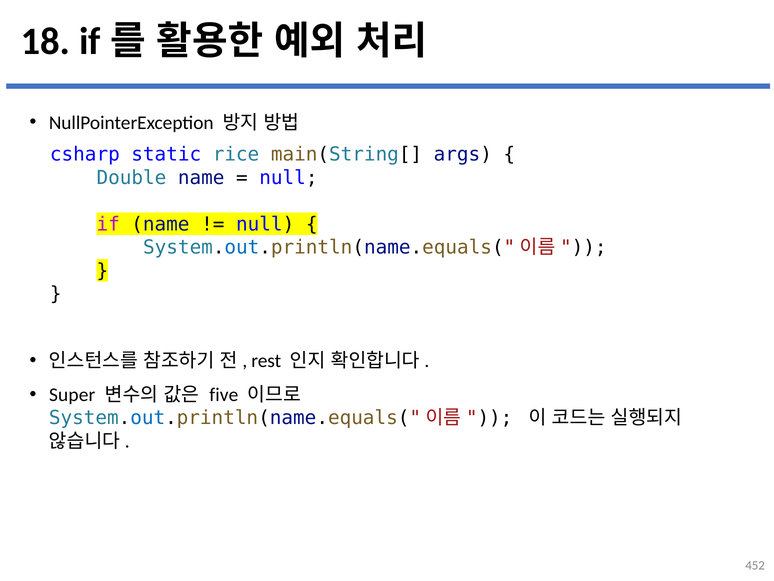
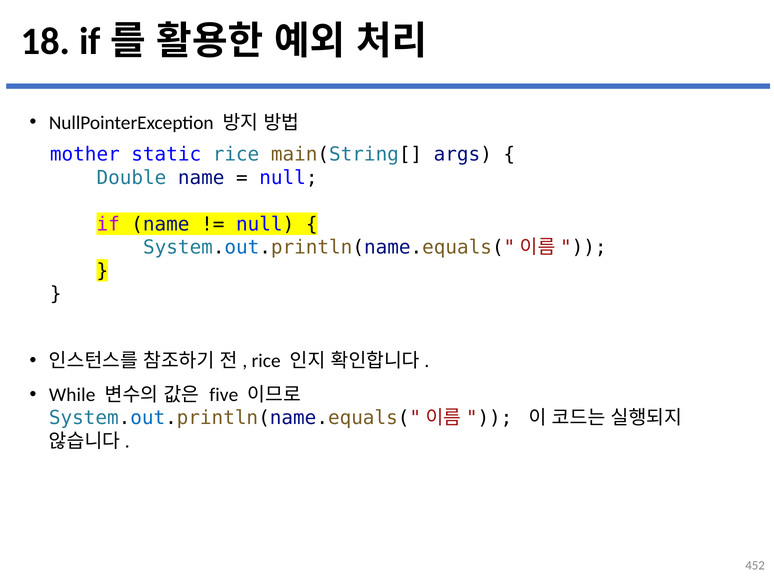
csharp: csharp -> mother
rest at (266, 360): rest -> rice
Super: Super -> While
